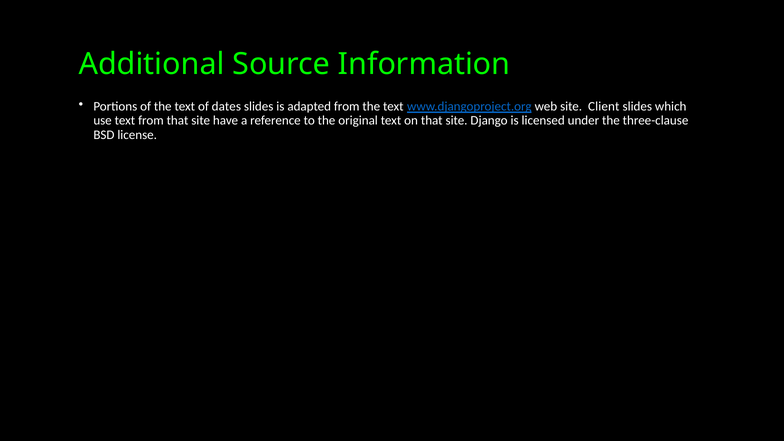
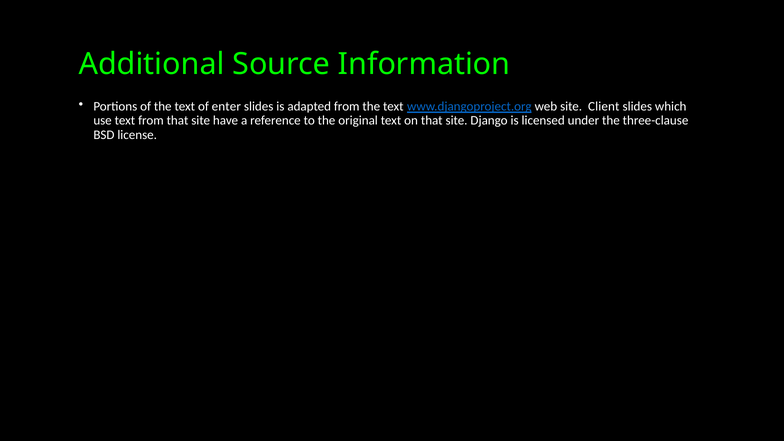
dates: dates -> enter
